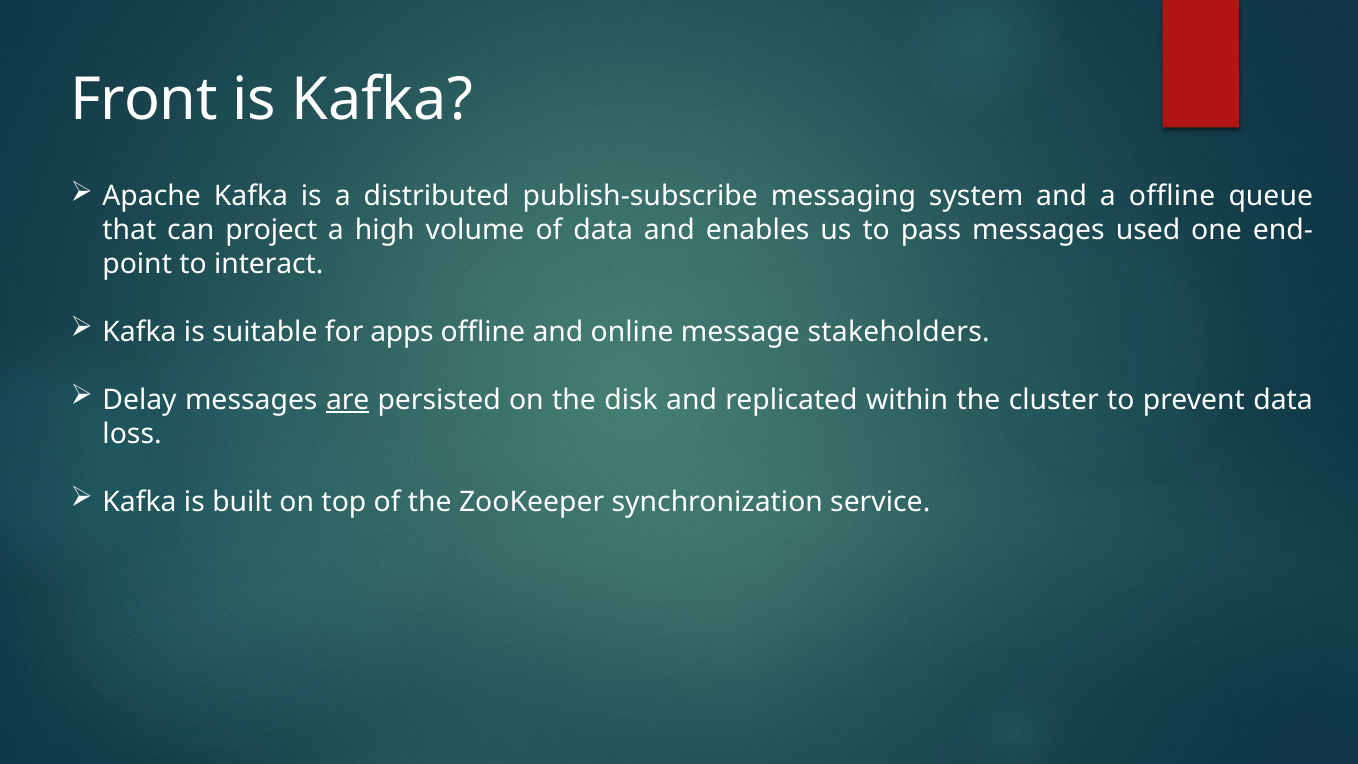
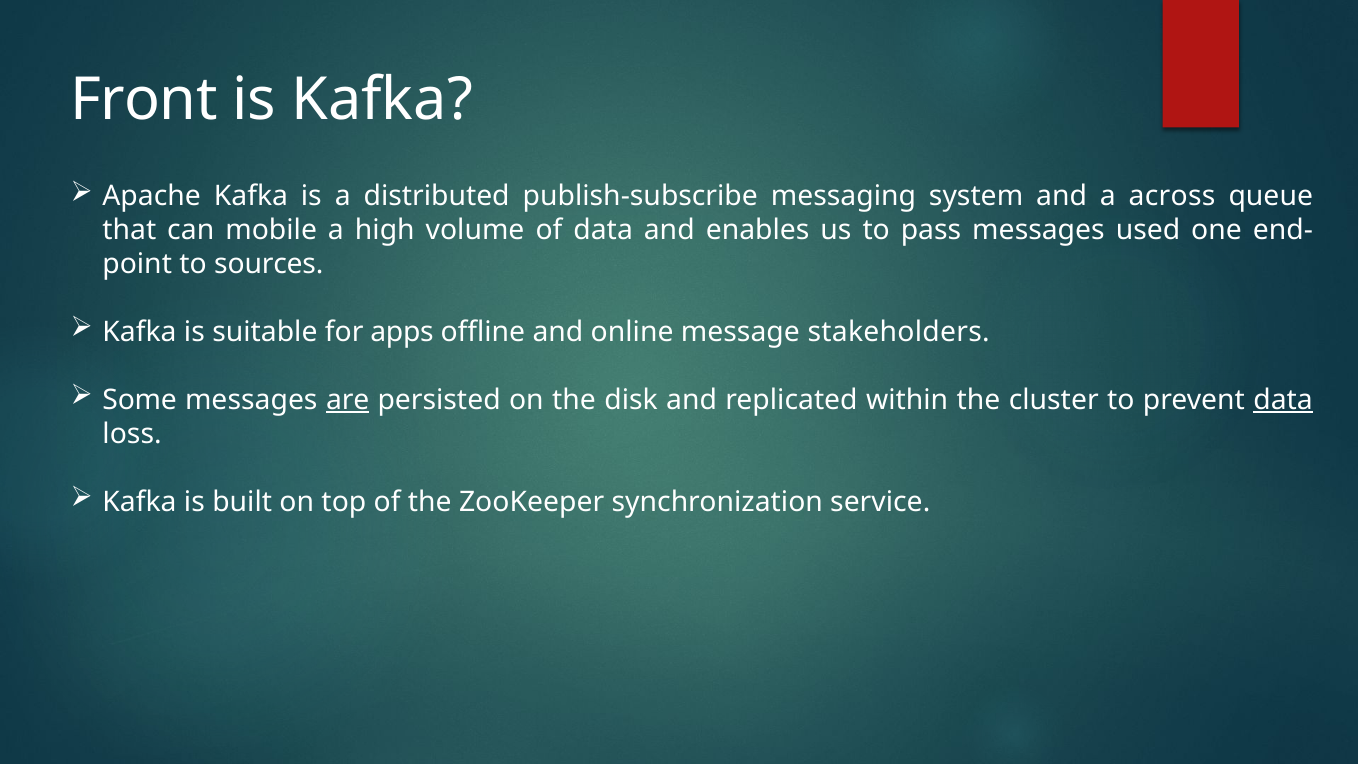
a offline: offline -> across
project: project -> mobile
interact: interact -> sources
Delay: Delay -> Some
data at (1283, 400) underline: none -> present
